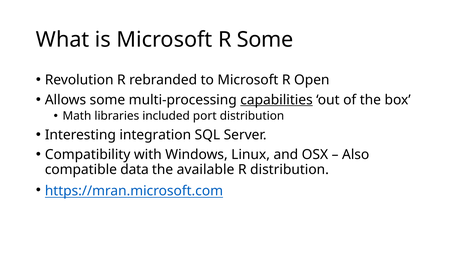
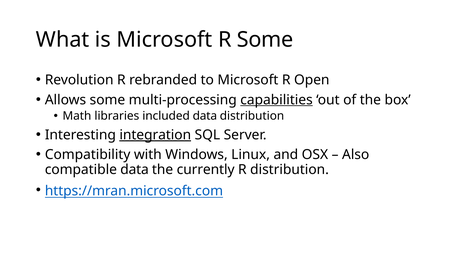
included port: port -> data
integration underline: none -> present
available: available -> currently
